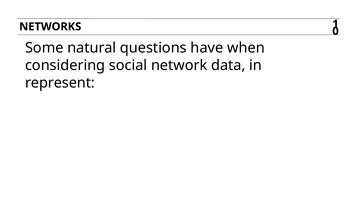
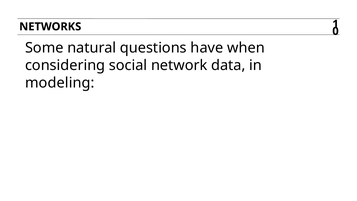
represent: represent -> modeling
